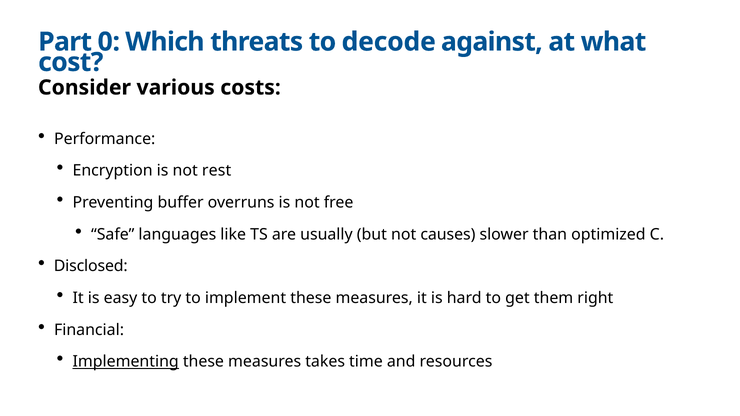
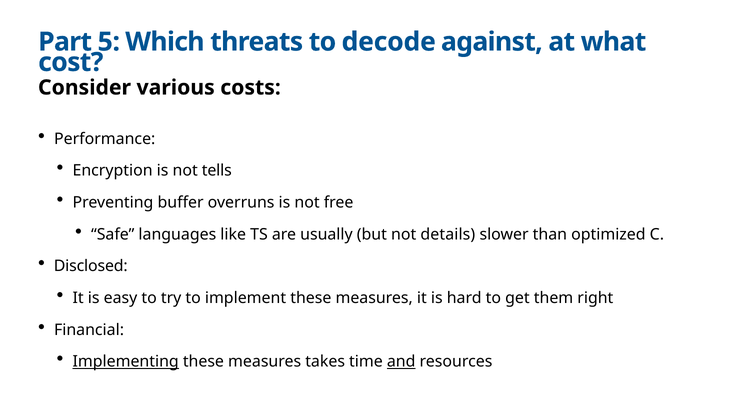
0: 0 -> 5
rest: rest -> tells
causes: causes -> details
and underline: none -> present
